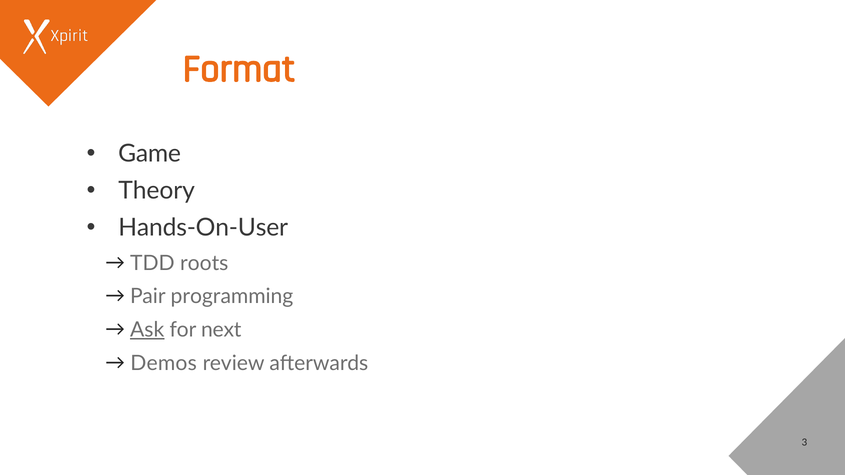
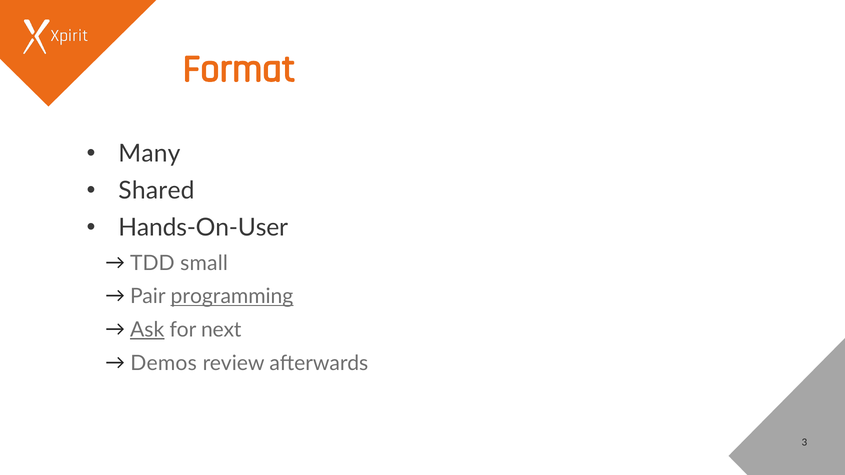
Game: Game -> Many
Theory: Theory -> Shared
roots: roots -> small
programming underline: none -> present
